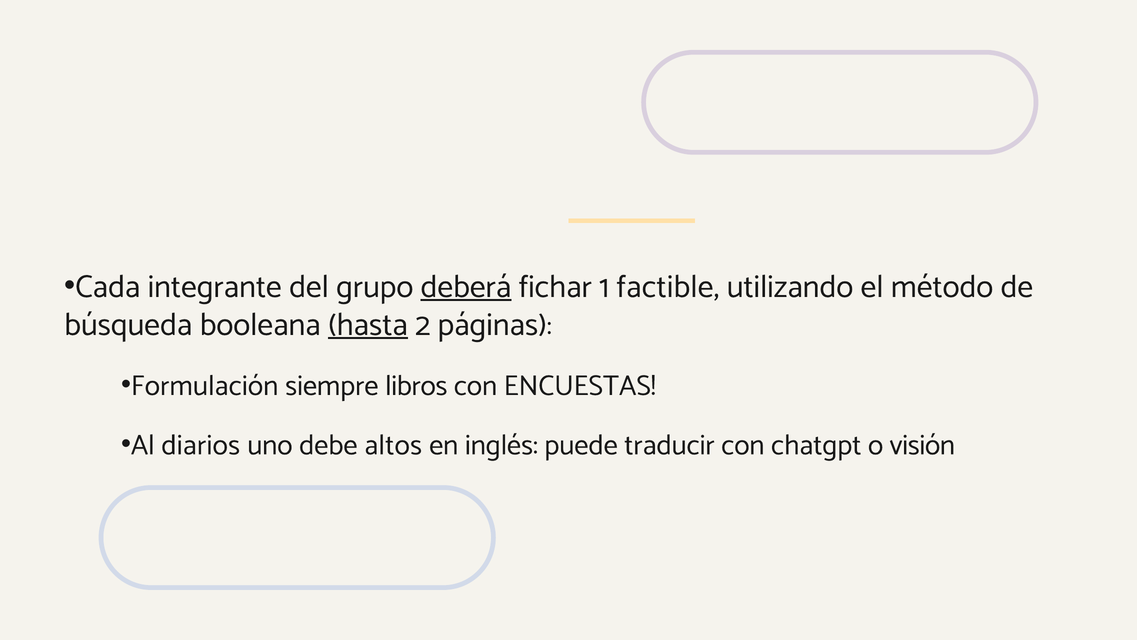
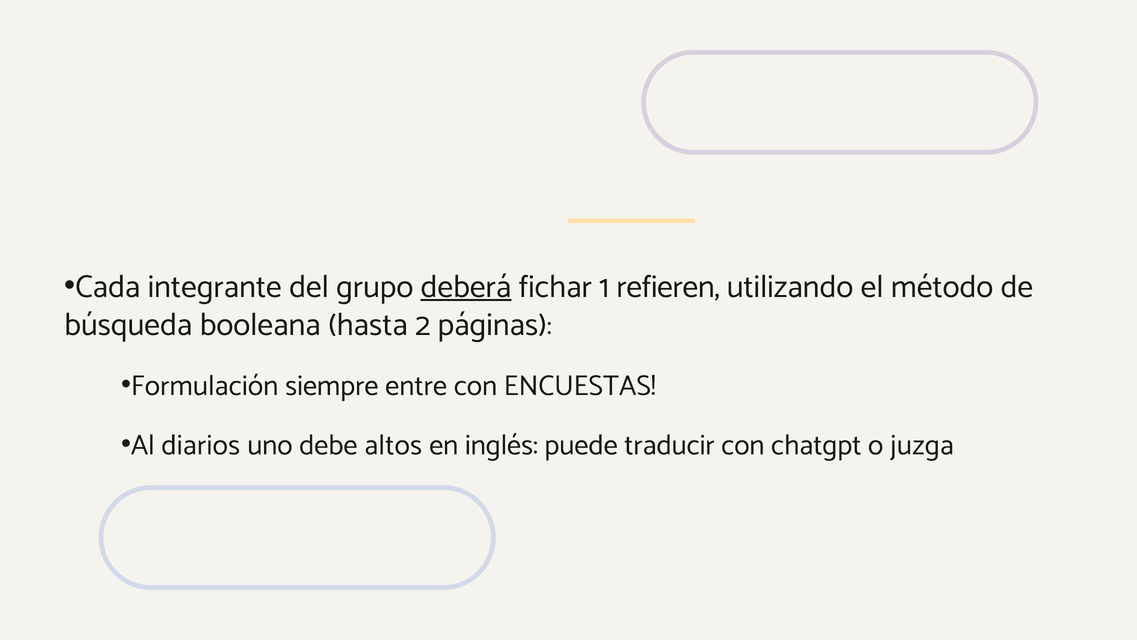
factible: factible -> refieren
hasta underline: present -> none
libros: libros -> entre
visión: visión -> juzga
